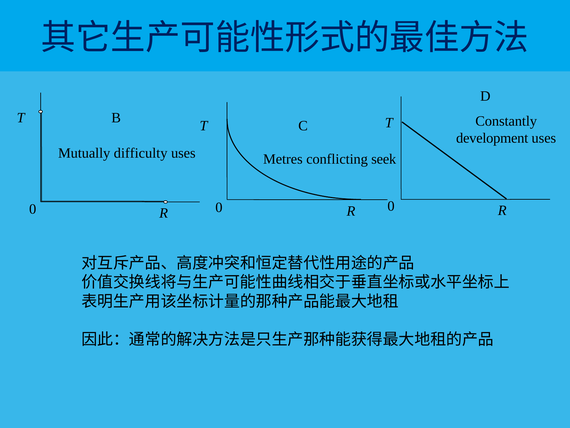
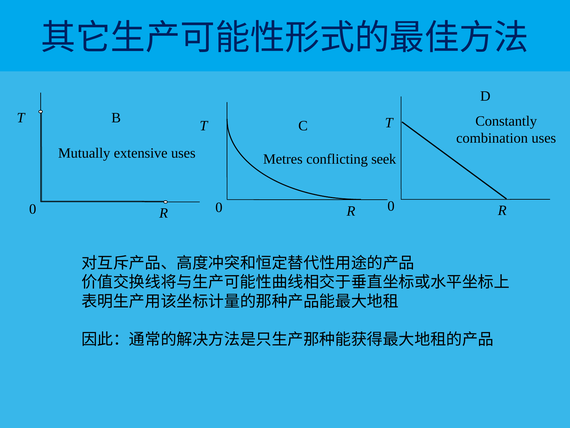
development: development -> combination
difficulty: difficulty -> extensive
